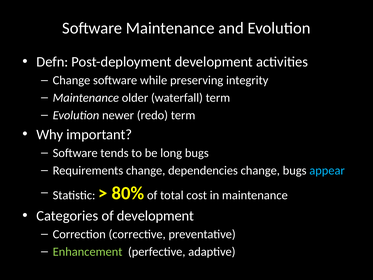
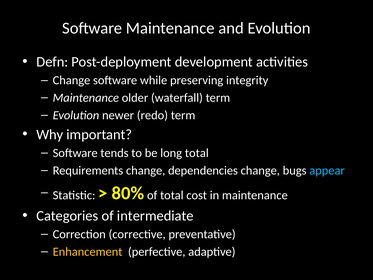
long bugs: bugs -> total
of development: development -> intermediate
Enhancement colour: light green -> yellow
